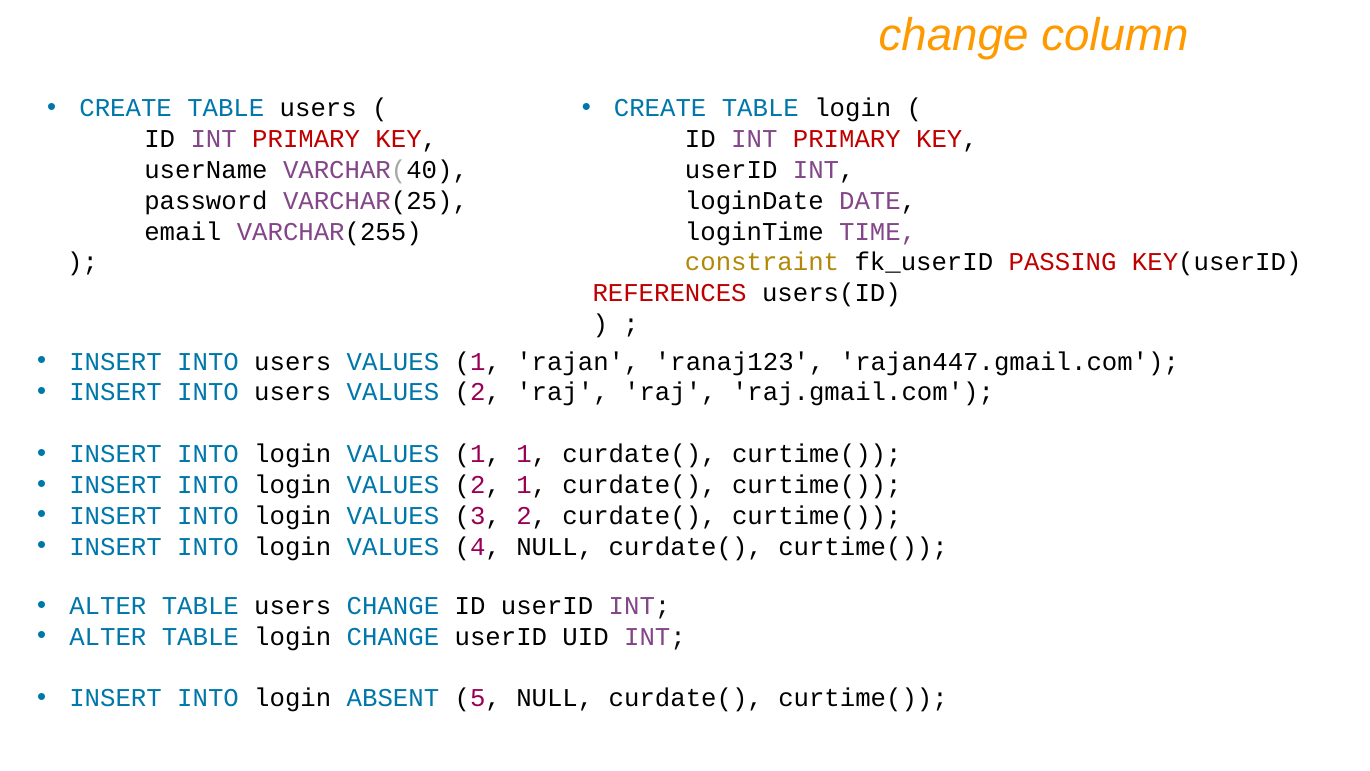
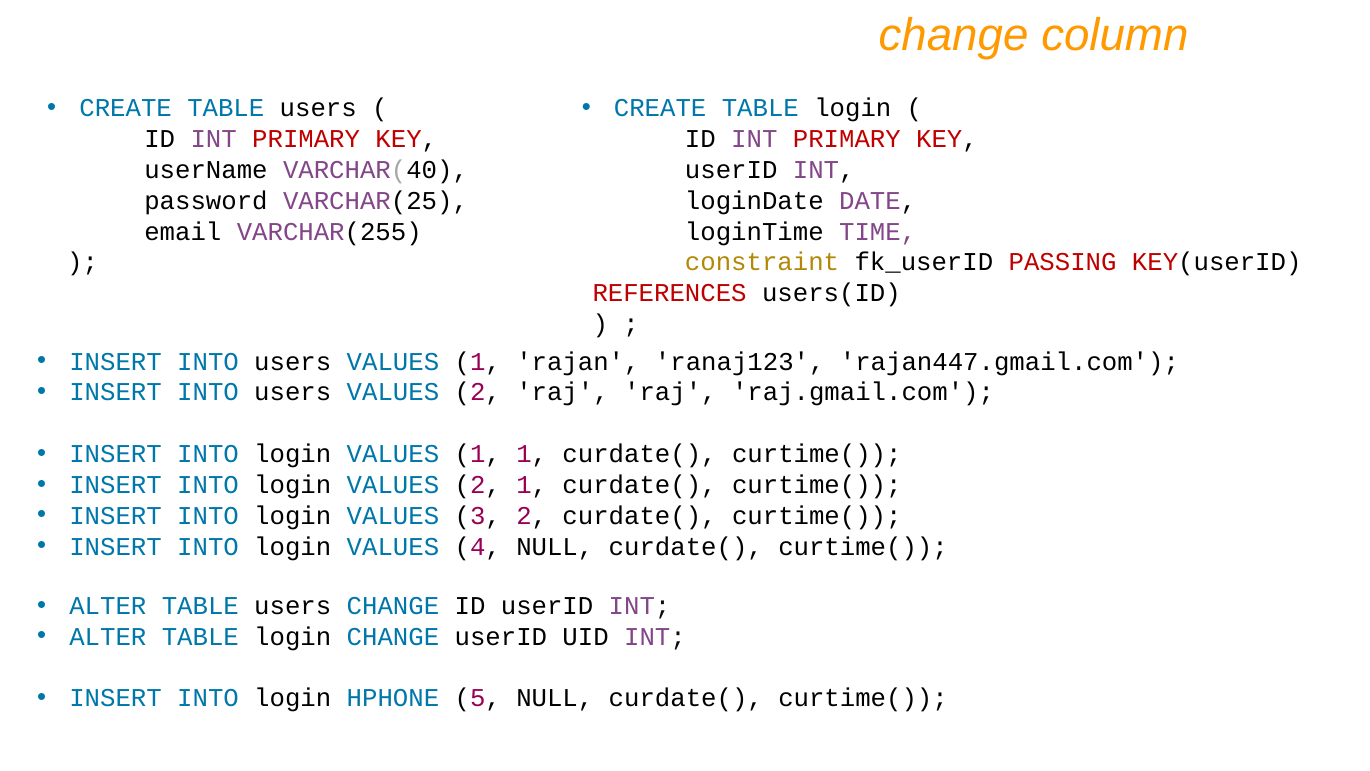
ABSENT: ABSENT -> HPHONE
